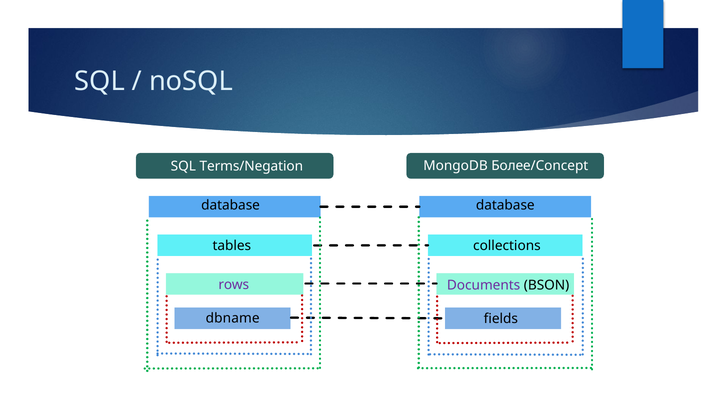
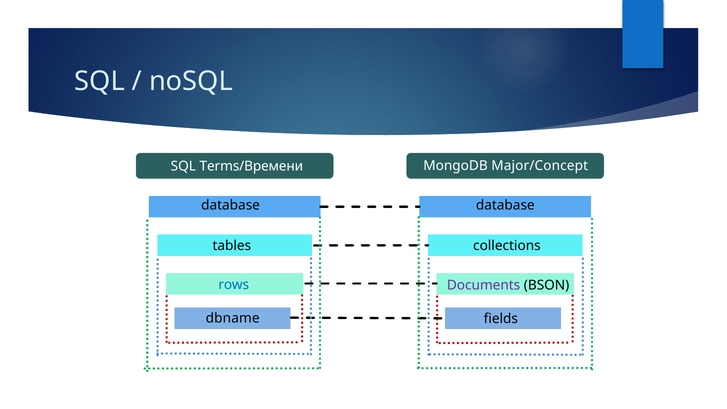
Terms/Negation: Terms/Negation -> Terms/Времени
Более/Concept: Более/Concept -> Major/Concept
rows colour: purple -> blue
